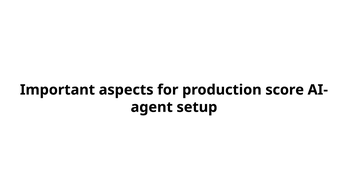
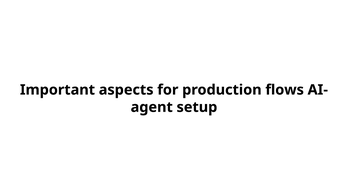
score: score -> flows
